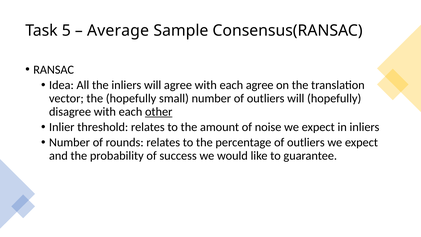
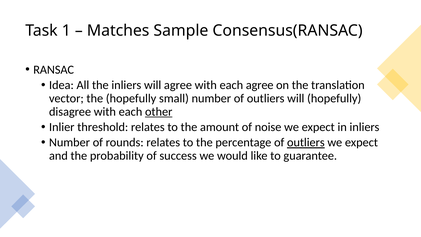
5: 5 -> 1
Average: Average -> Matches
outliers at (306, 142) underline: none -> present
